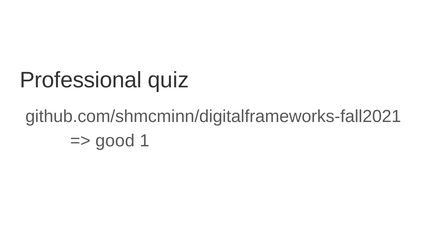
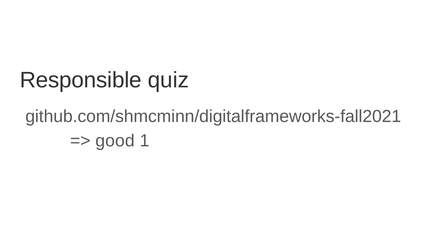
Professional: Professional -> Responsible
